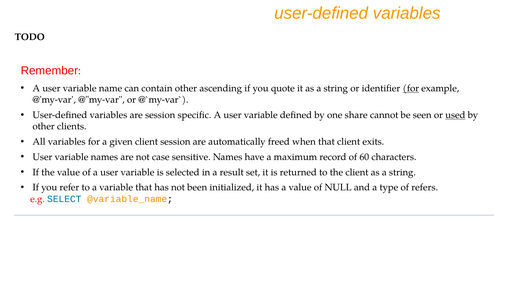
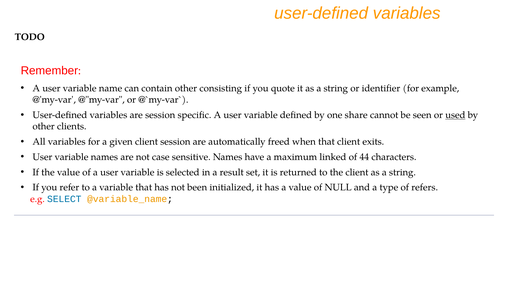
ascending: ascending -> consisting
for at (411, 88) underline: present -> none
record: record -> linked
60: 60 -> 44
